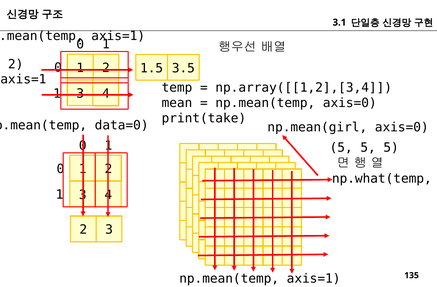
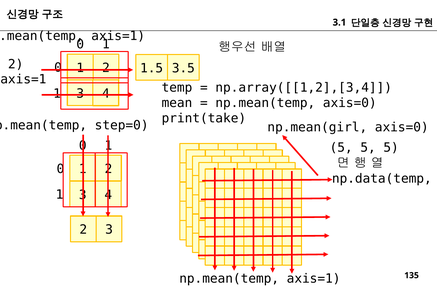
data=0: data=0 -> step=0
np.what(temp: np.what(temp -> np.data(temp
